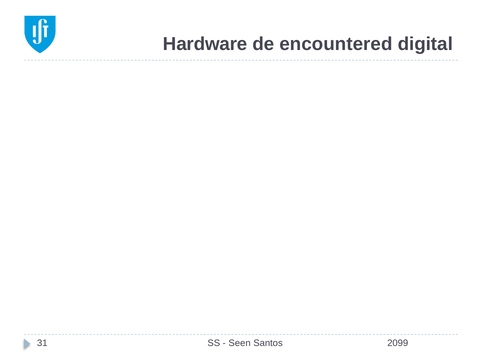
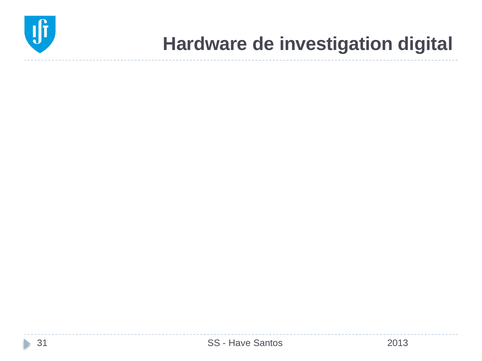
encountered: encountered -> investigation
Seen: Seen -> Have
2099: 2099 -> 2013
